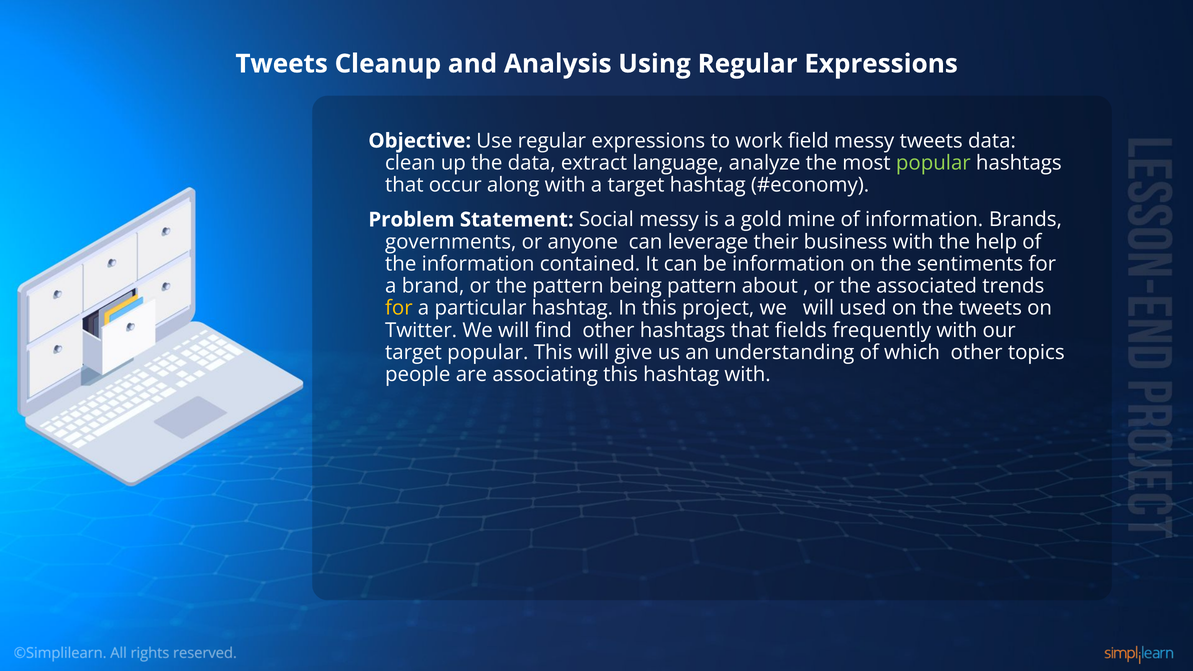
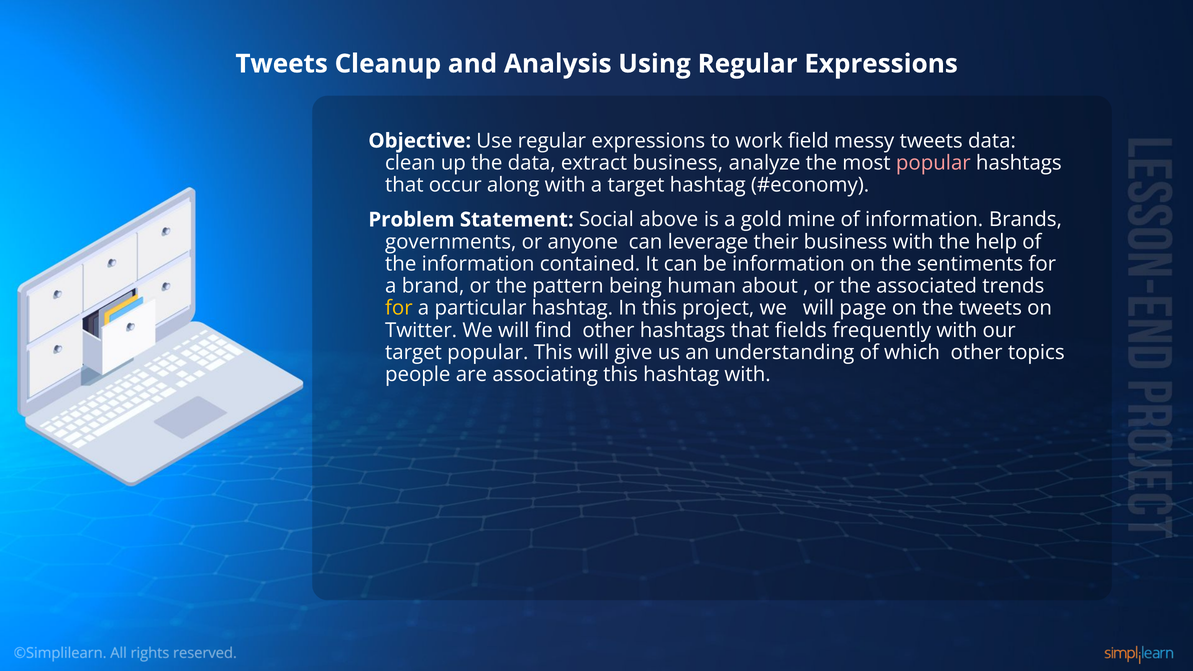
extract language: language -> business
popular at (933, 163) colour: light green -> pink
Social messy: messy -> above
being pattern: pattern -> human
used: used -> page
